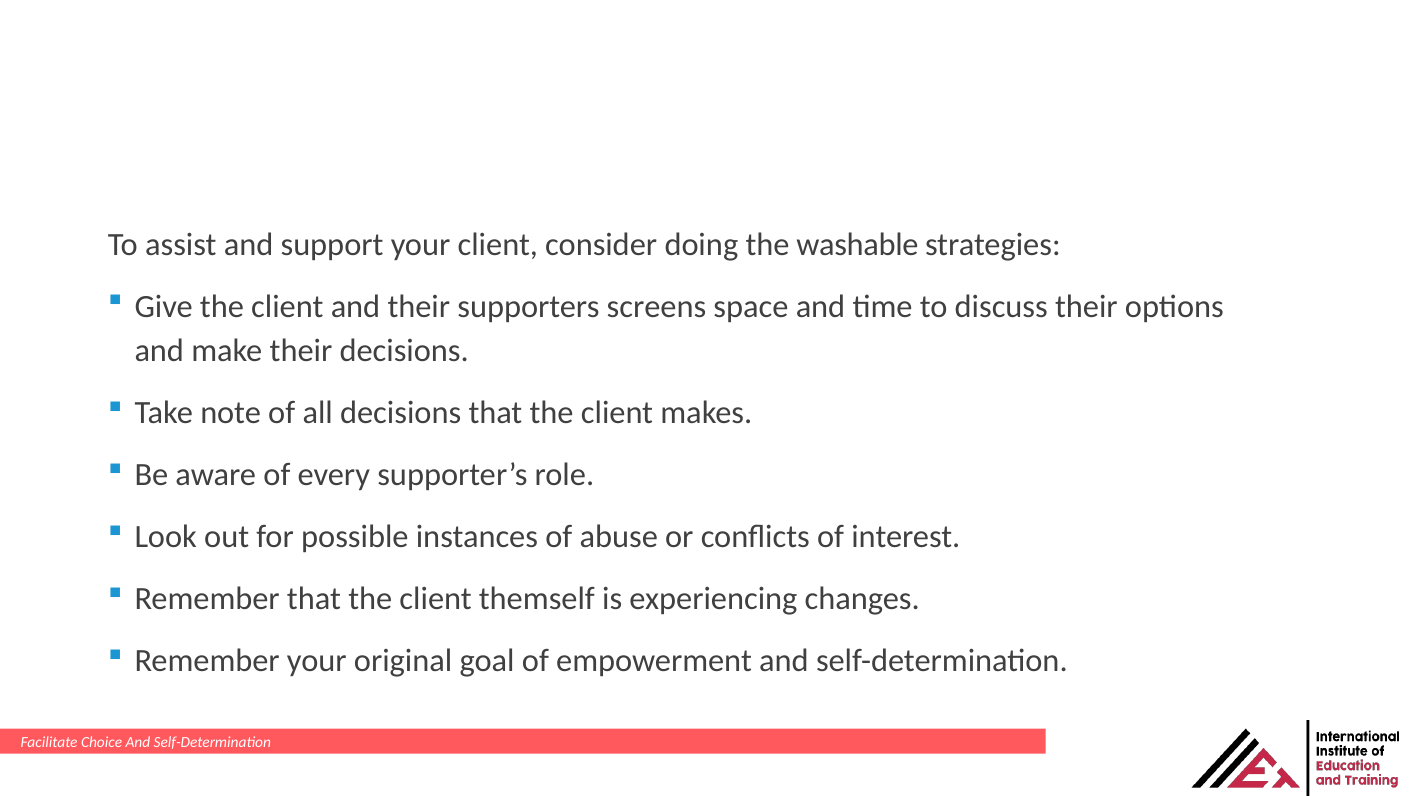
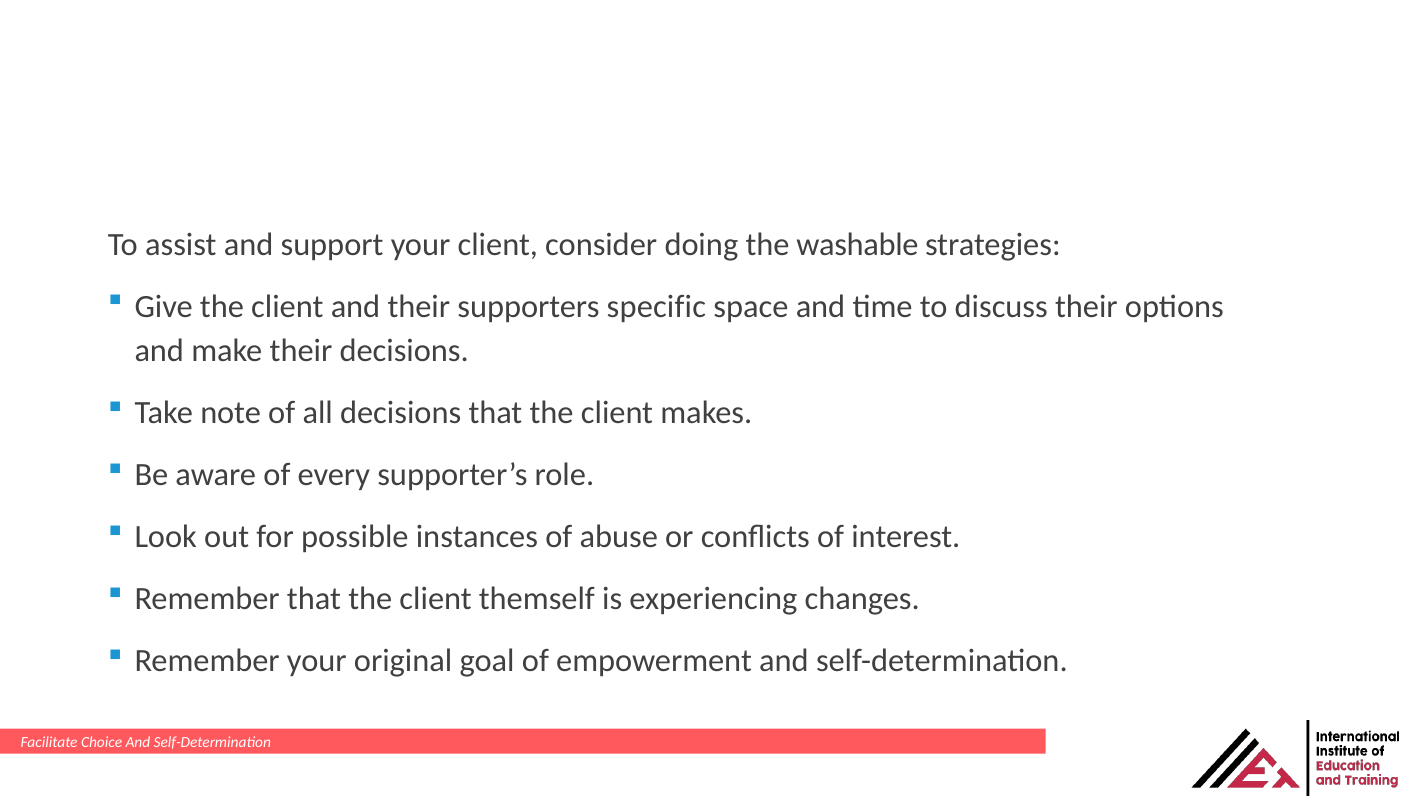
screens: screens -> specific
